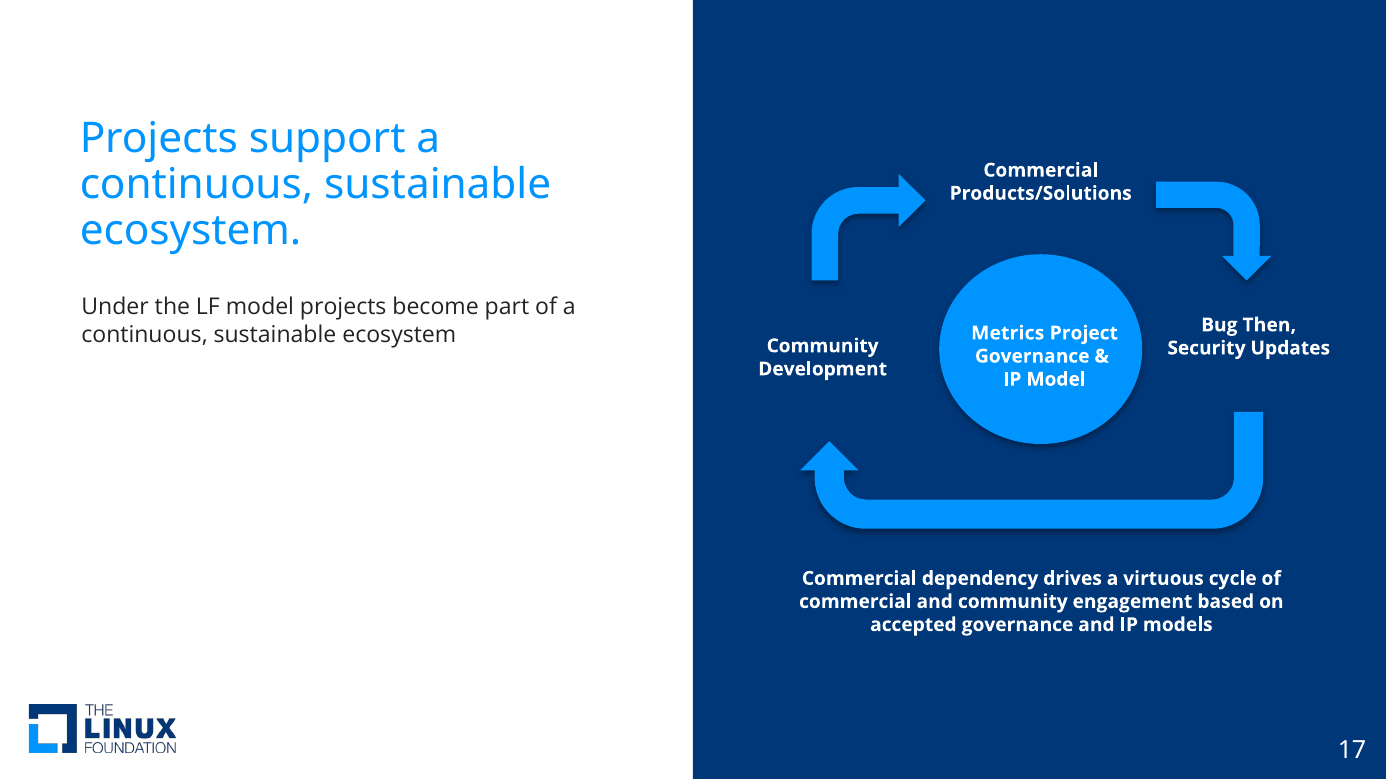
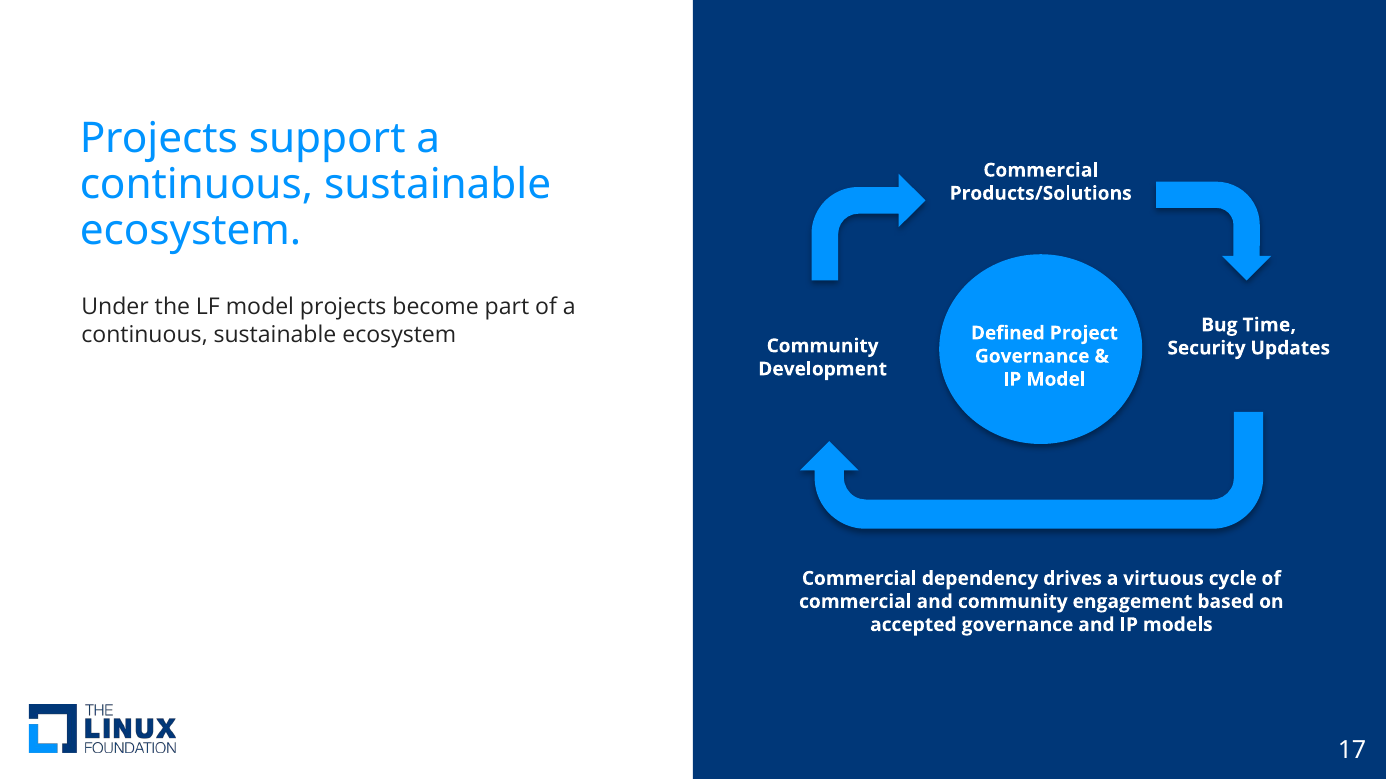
Bug Then: Then -> Time
Metrics: Metrics -> Defined
